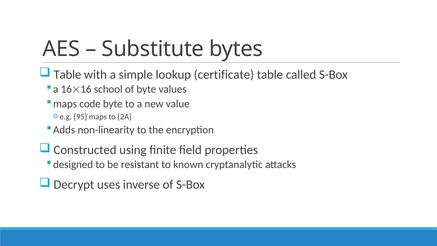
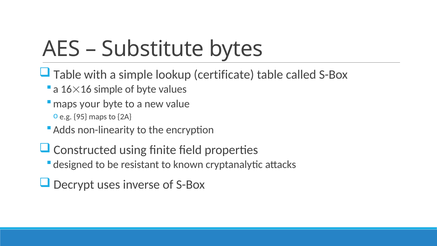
1616 school: school -> simple
code: code -> your
